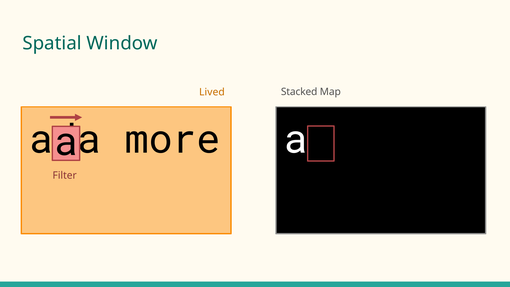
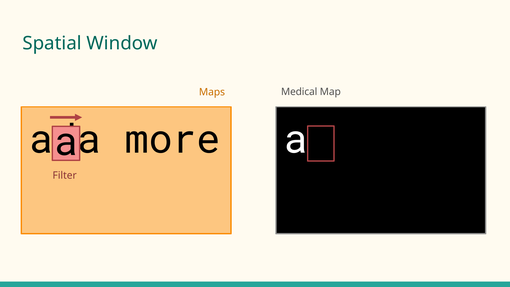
Stacked: Stacked -> Medical
Lived: Lived -> Maps
